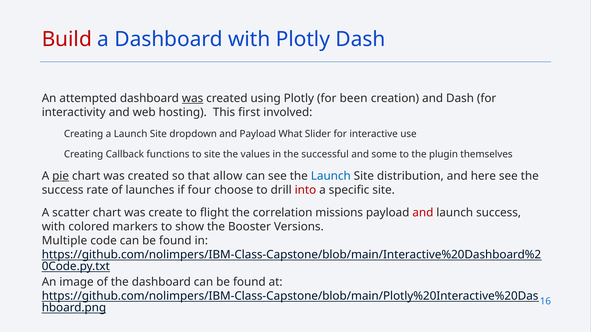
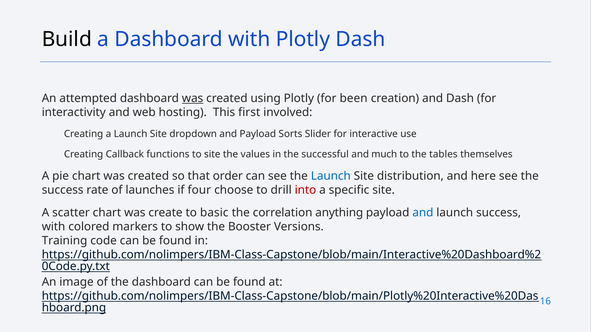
Build colour: red -> black
What: What -> Sorts
some: some -> much
plugin: plugin -> tables
pie underline: present -> none
allow: allow -> order
flight: flight -> basic
missions: missions -> anything
and at (423, 213) colour: red -> blue
Multiple: Multiple -> Training
